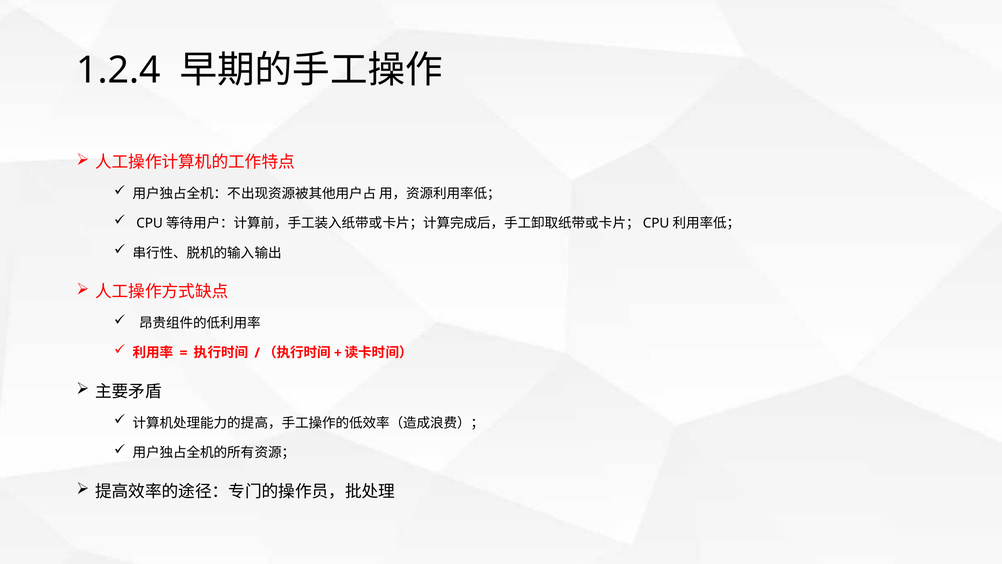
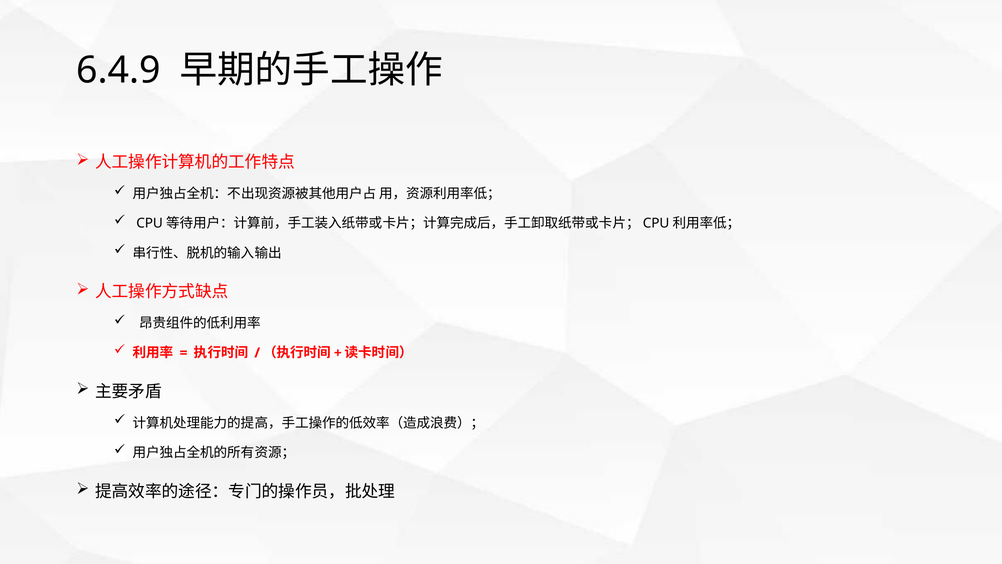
1.2.4: 1.2.4 -> 6.4.9
